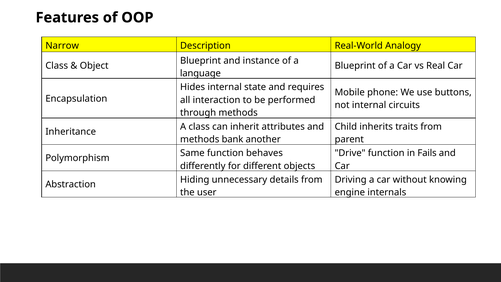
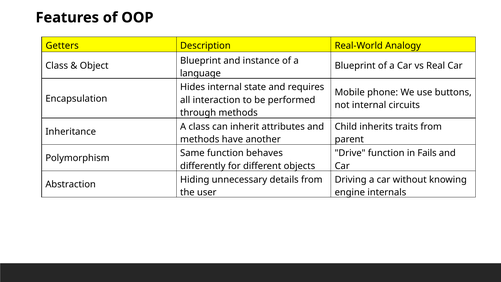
Narrow: Narrow -> Getters
bank: bank -> have
